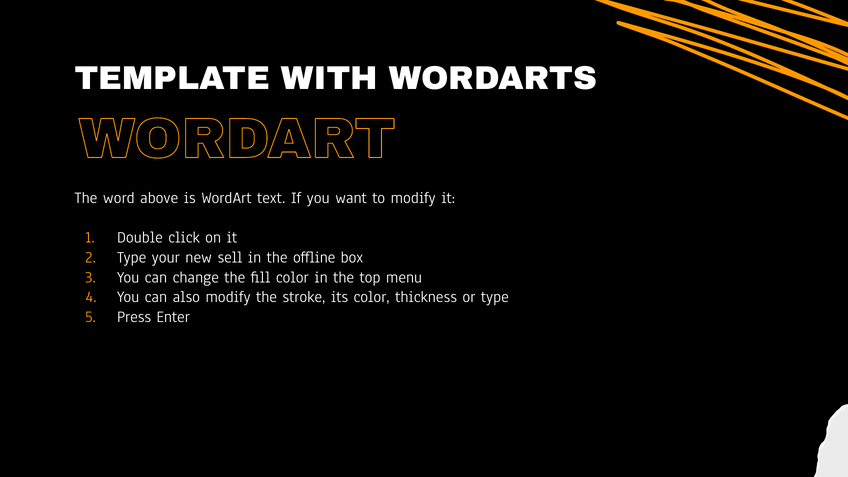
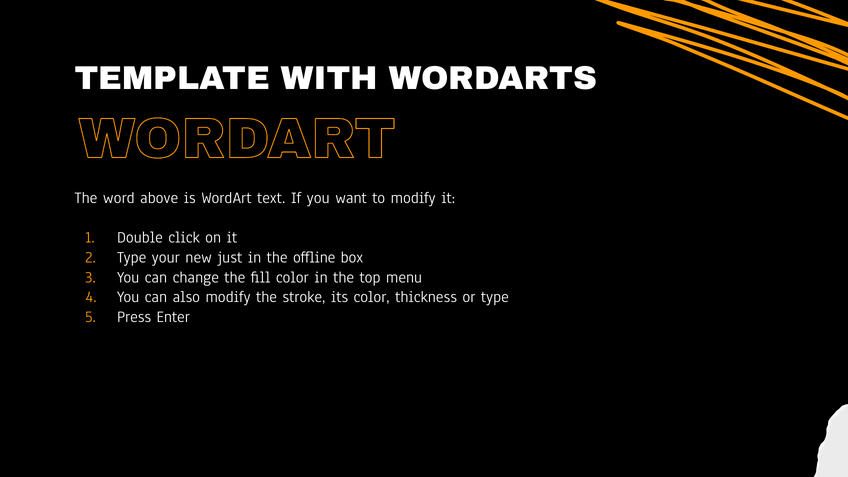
sell: sell -> just
